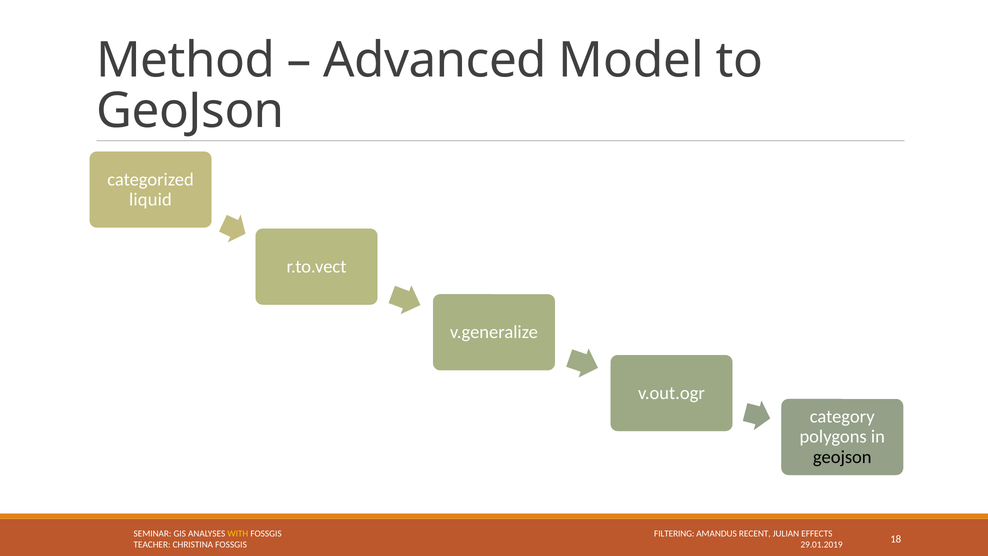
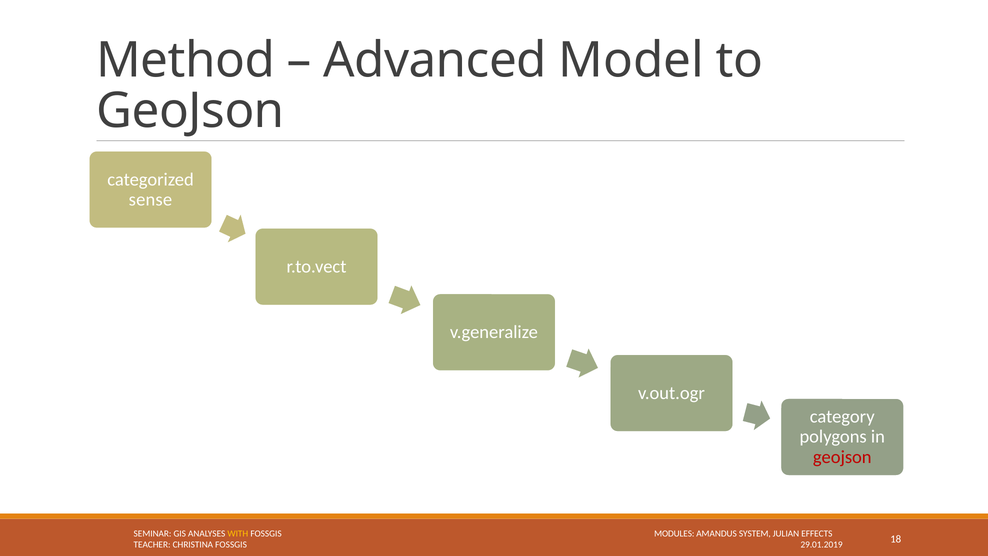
liquid: liquid -> sense
geojson at (842, 457) colour: black -> red
FILTERING: FILTERING -> MODULES
RECENT: RECENT -> SYSTEM
